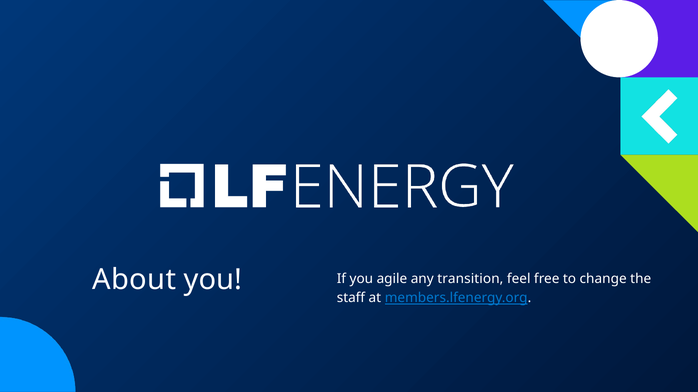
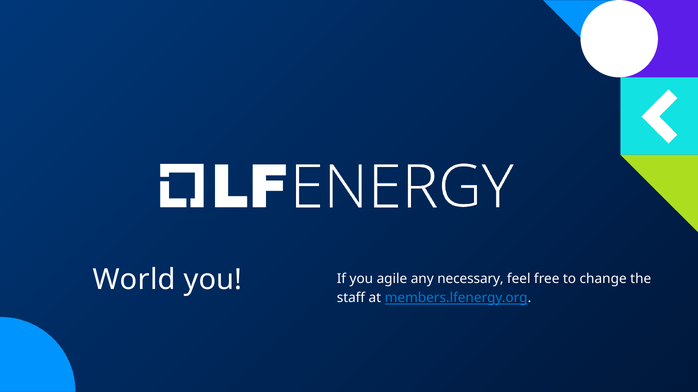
About: About -> World
transition: transition -> necessary
